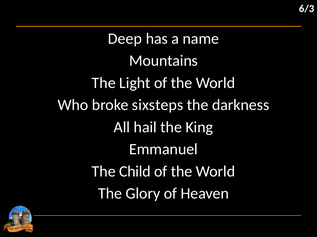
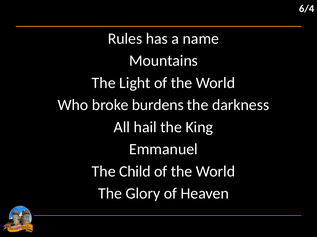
6/3: 6/3 -> 6/4
Deep: Deep -> Rules
sixsteps: sixsteps -> burdens
